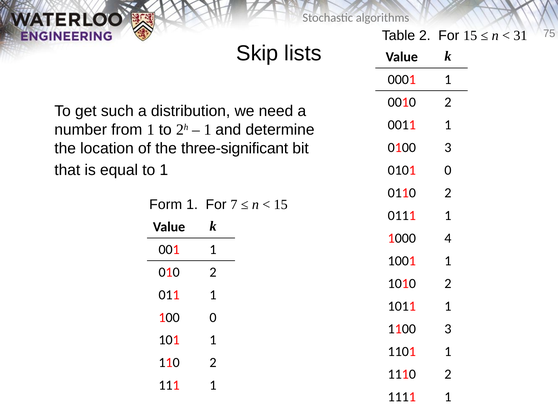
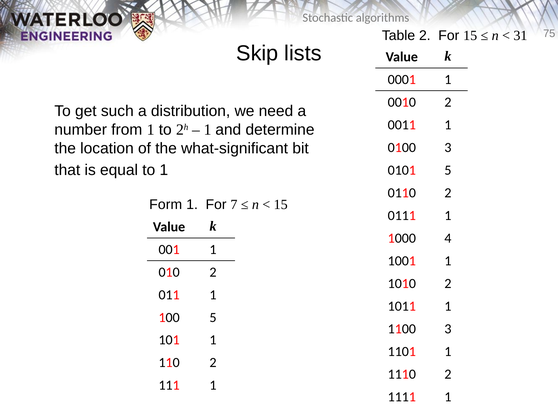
three-significant: three-significant -> what-significant
0101 0: 0 -> 5
100 0: 0 -> 5
